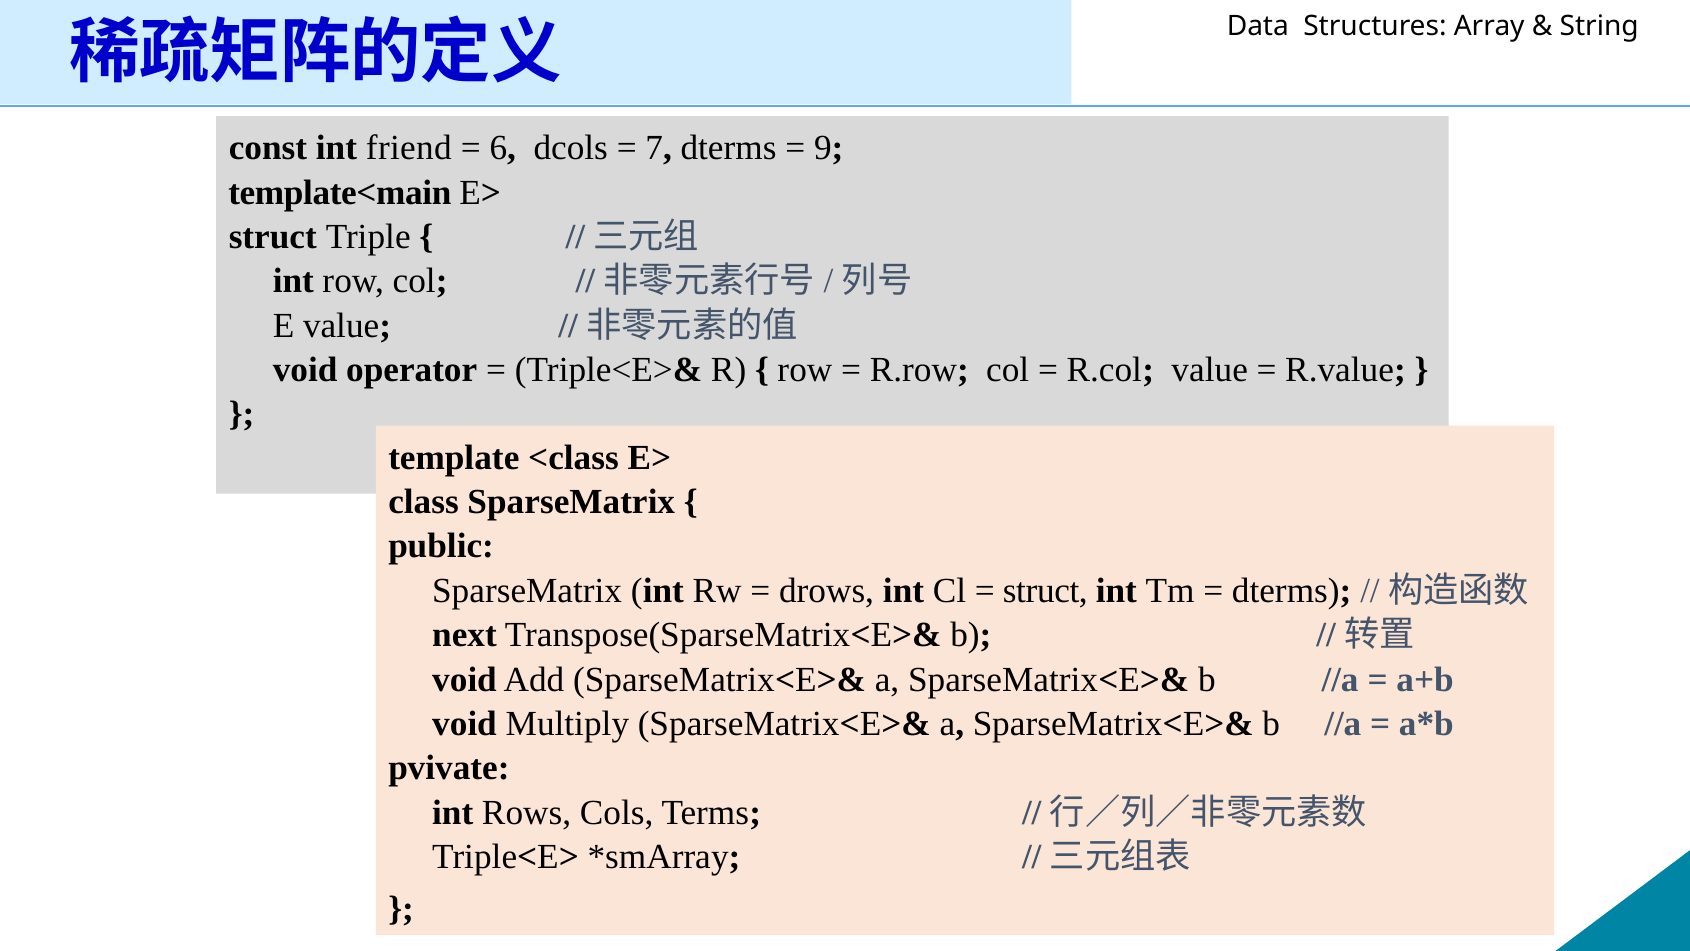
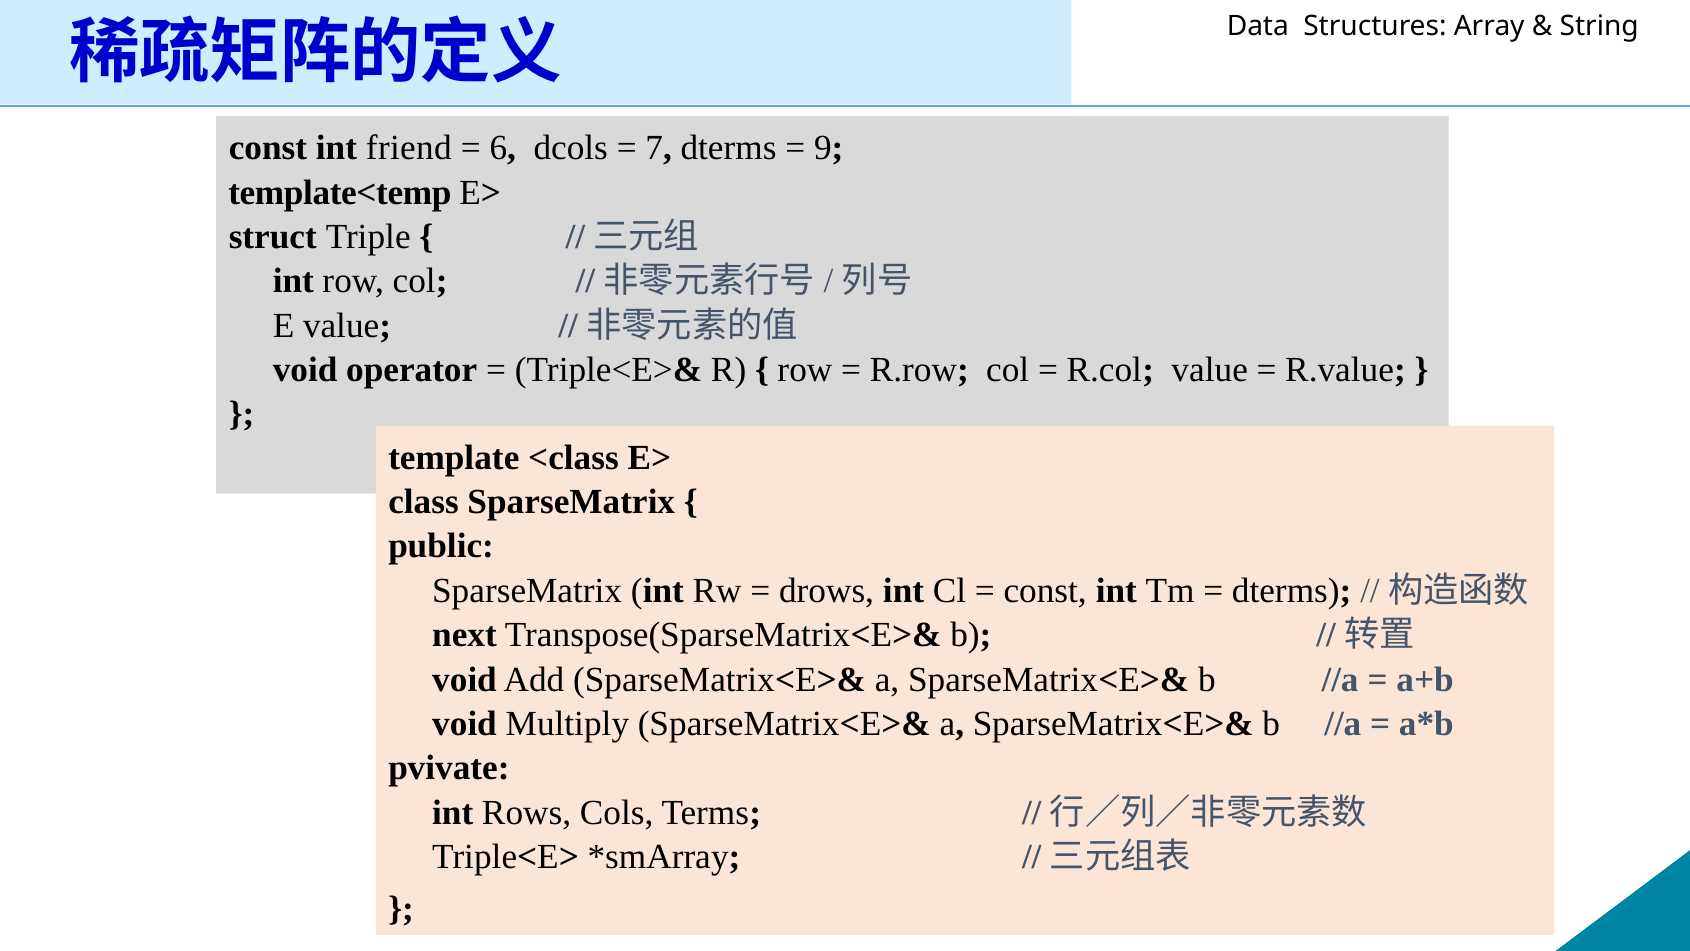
template<main: template<main -> template<temp
struct at (1045, 590): struct -> const
